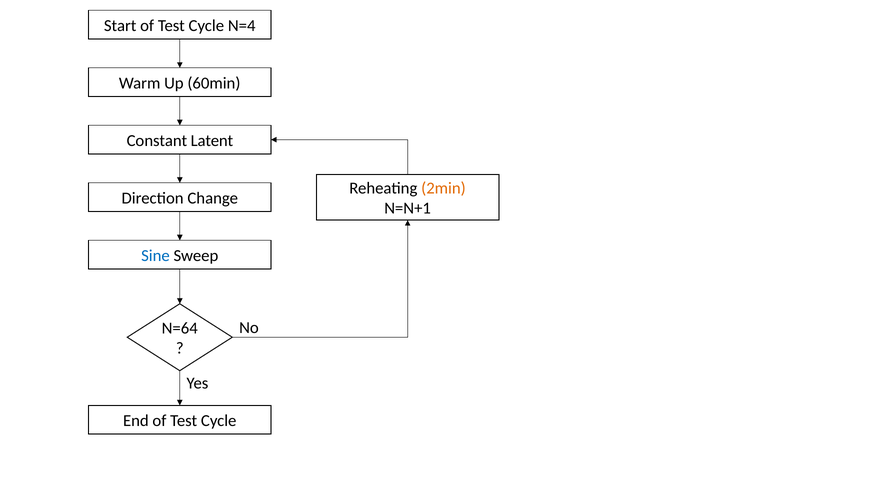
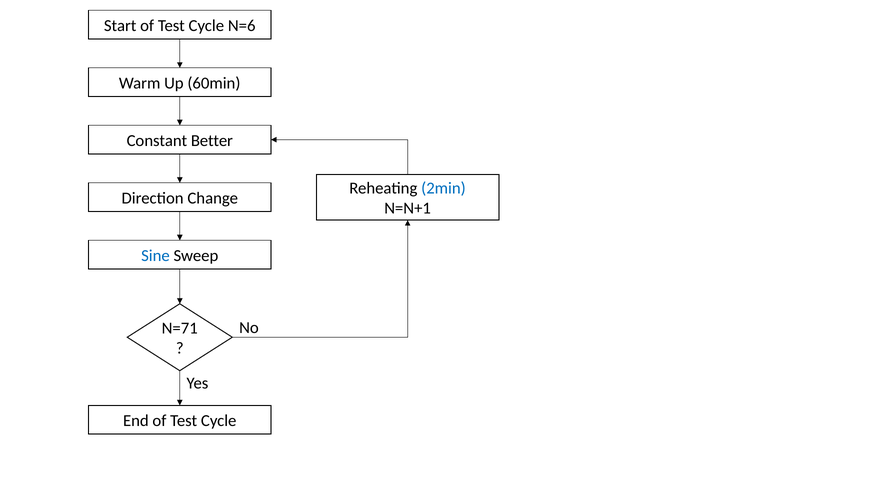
N=4: N=4 -> N=6
Latent: Latent -> Better
2min colour: orange -> blue
N=64: N=64 -> N=71
